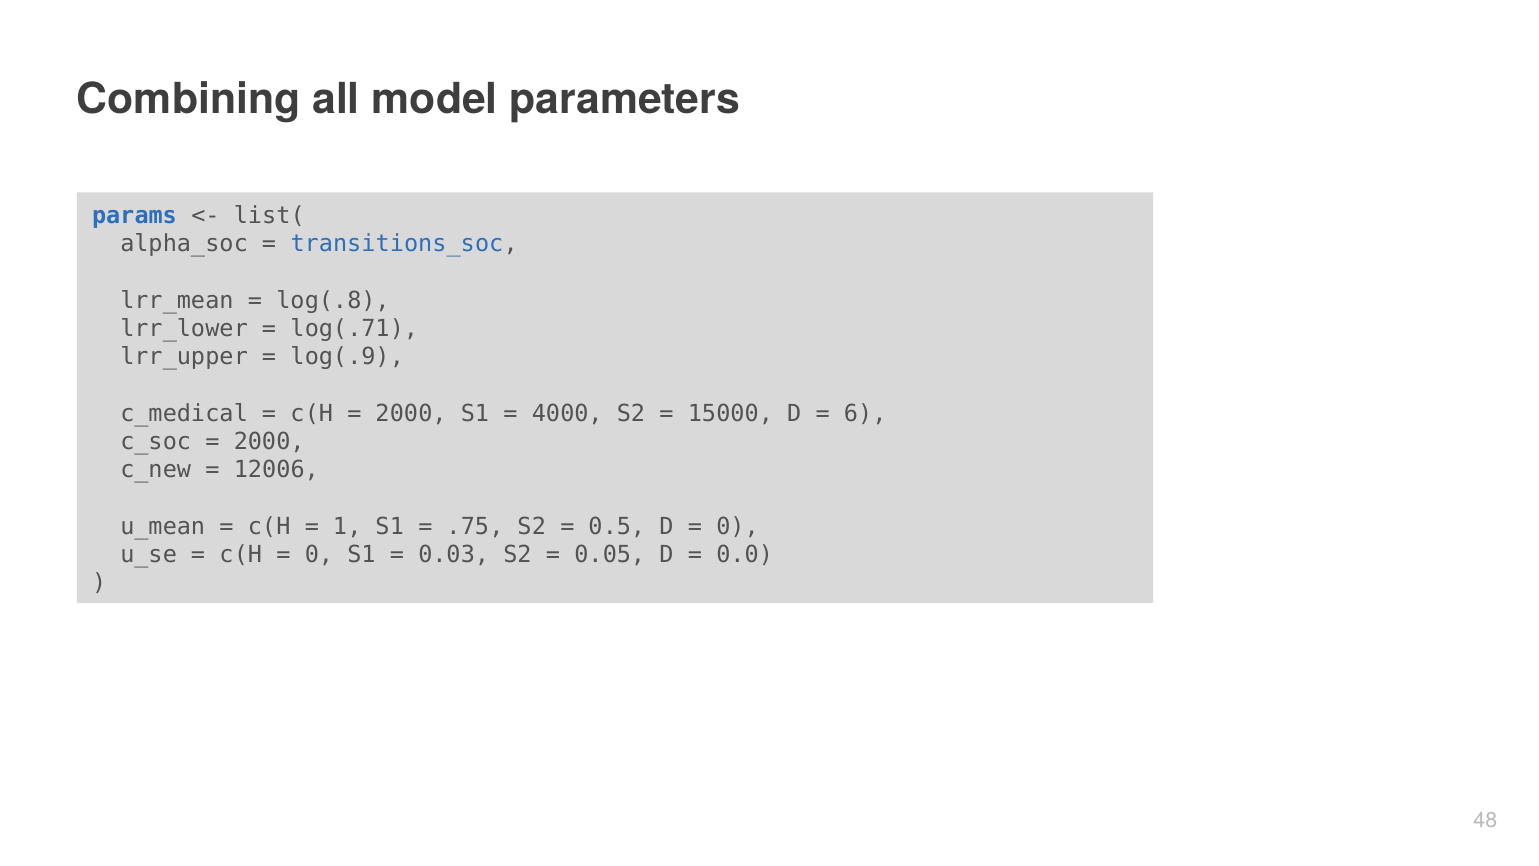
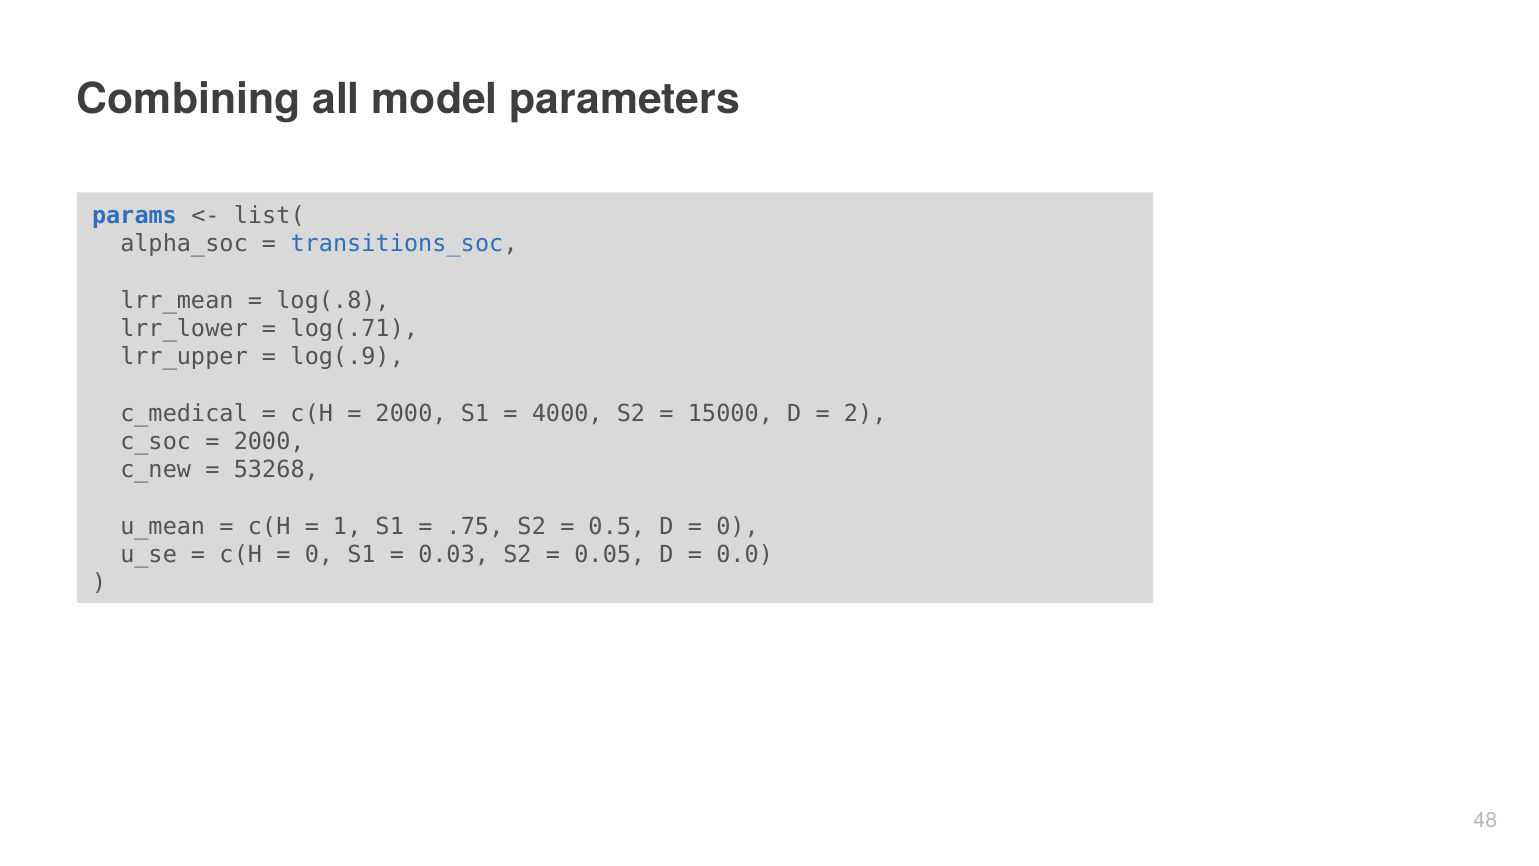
6: 6 -> 2
12006: 12006 -> 53268
